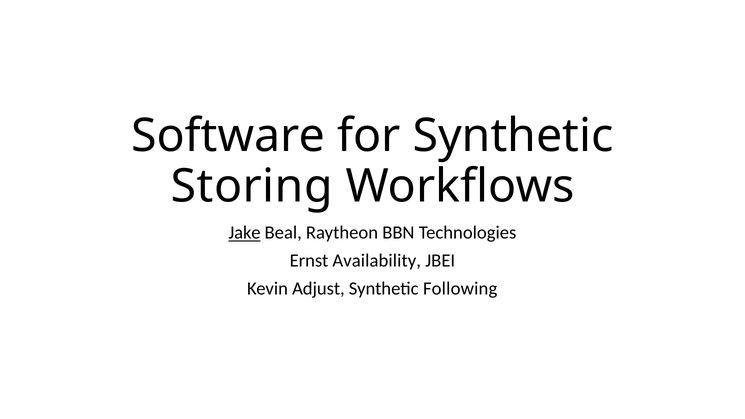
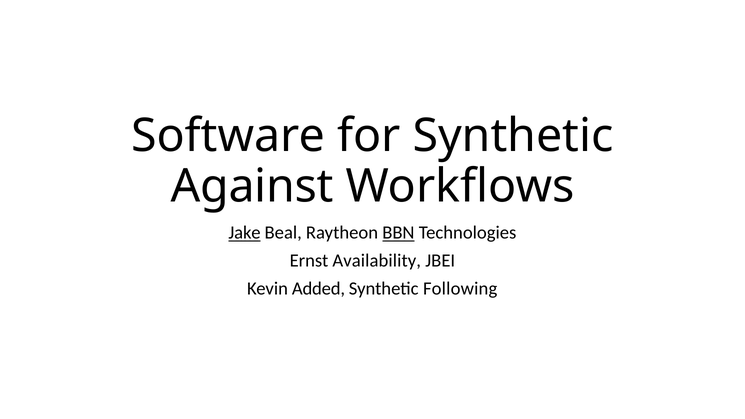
Storing: Storing -> Against
BBN underline: none -> present
Adjust: Adjust -> Added
